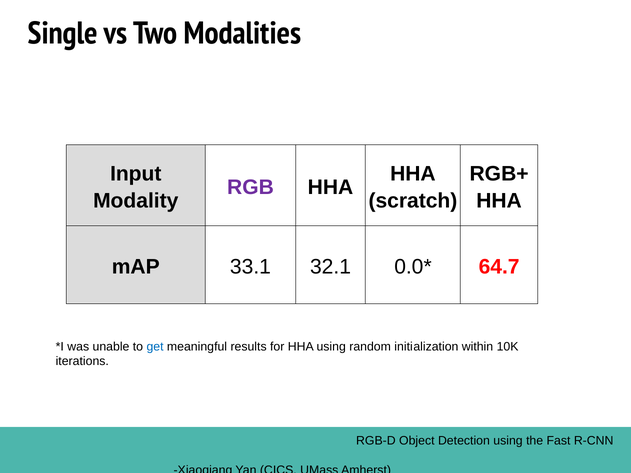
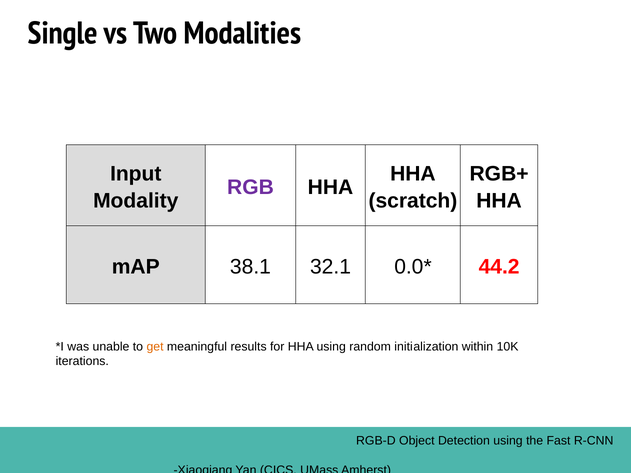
33.1: 33.1 -> 38.1
64.7: 64.7 -> 44.2
get colour: blue -> orange
